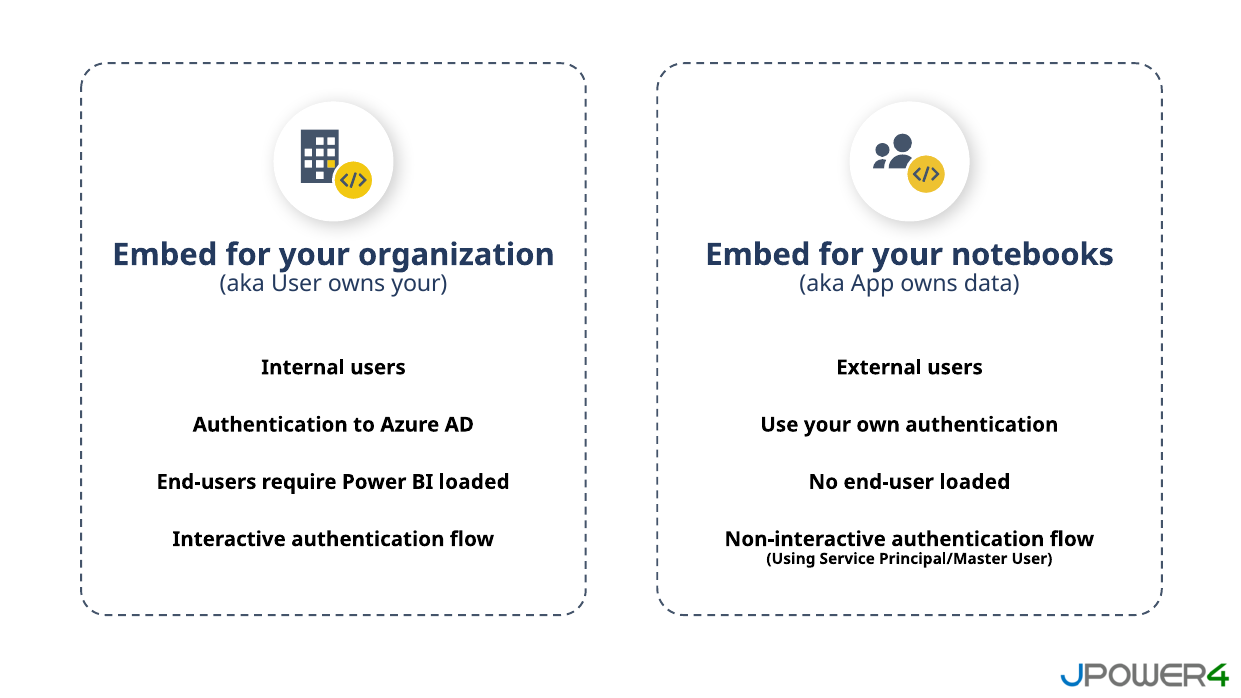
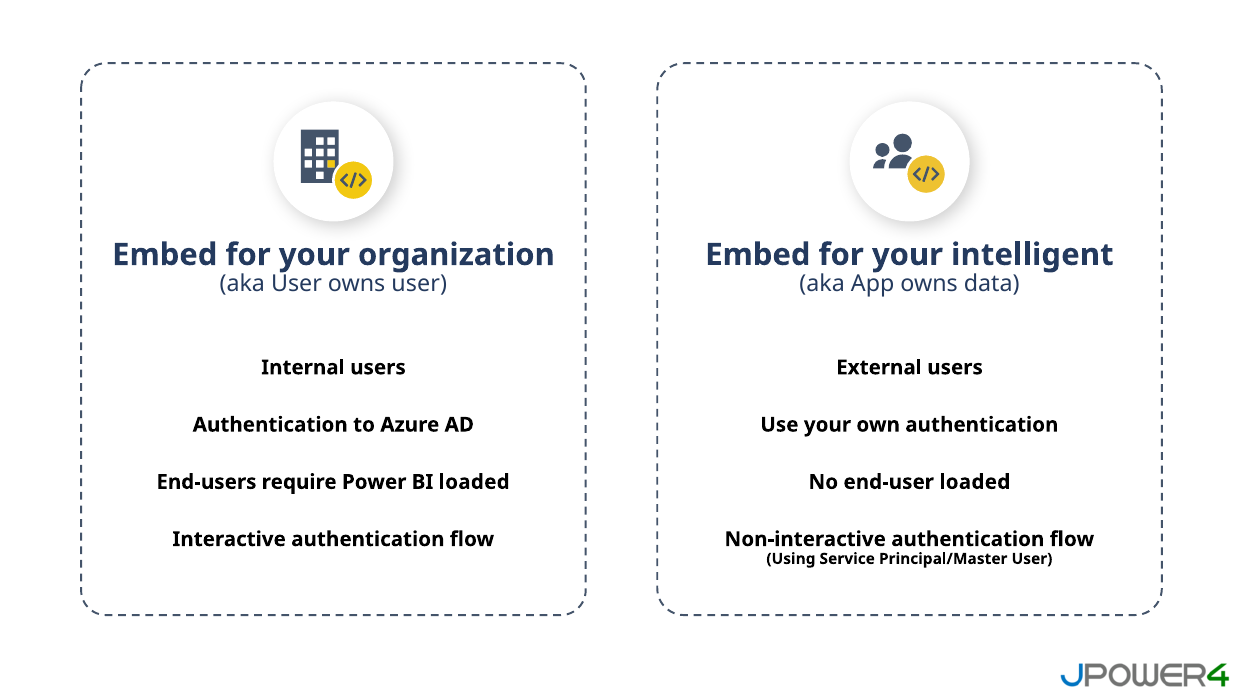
notebooks: notebooks -> intelligent
owns your: your -> user
